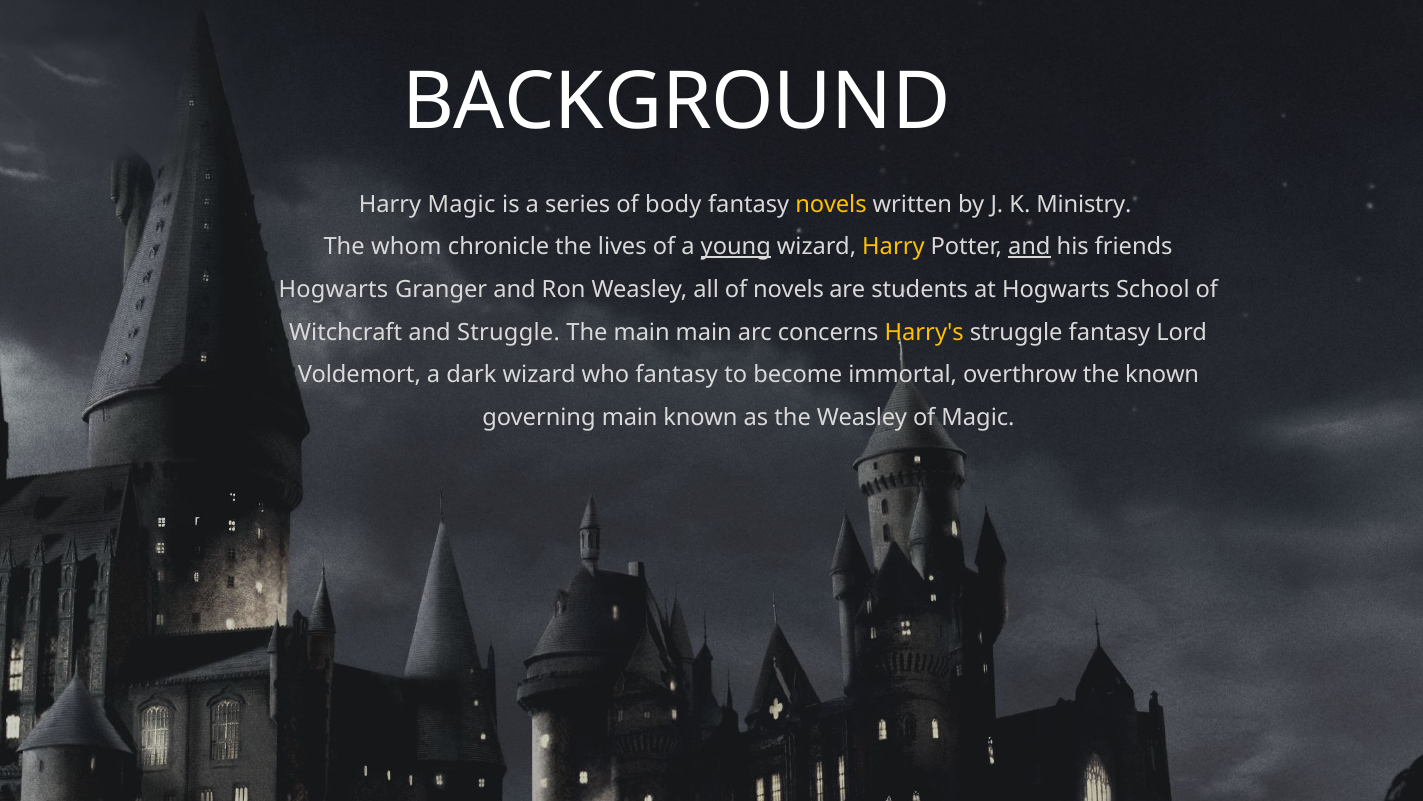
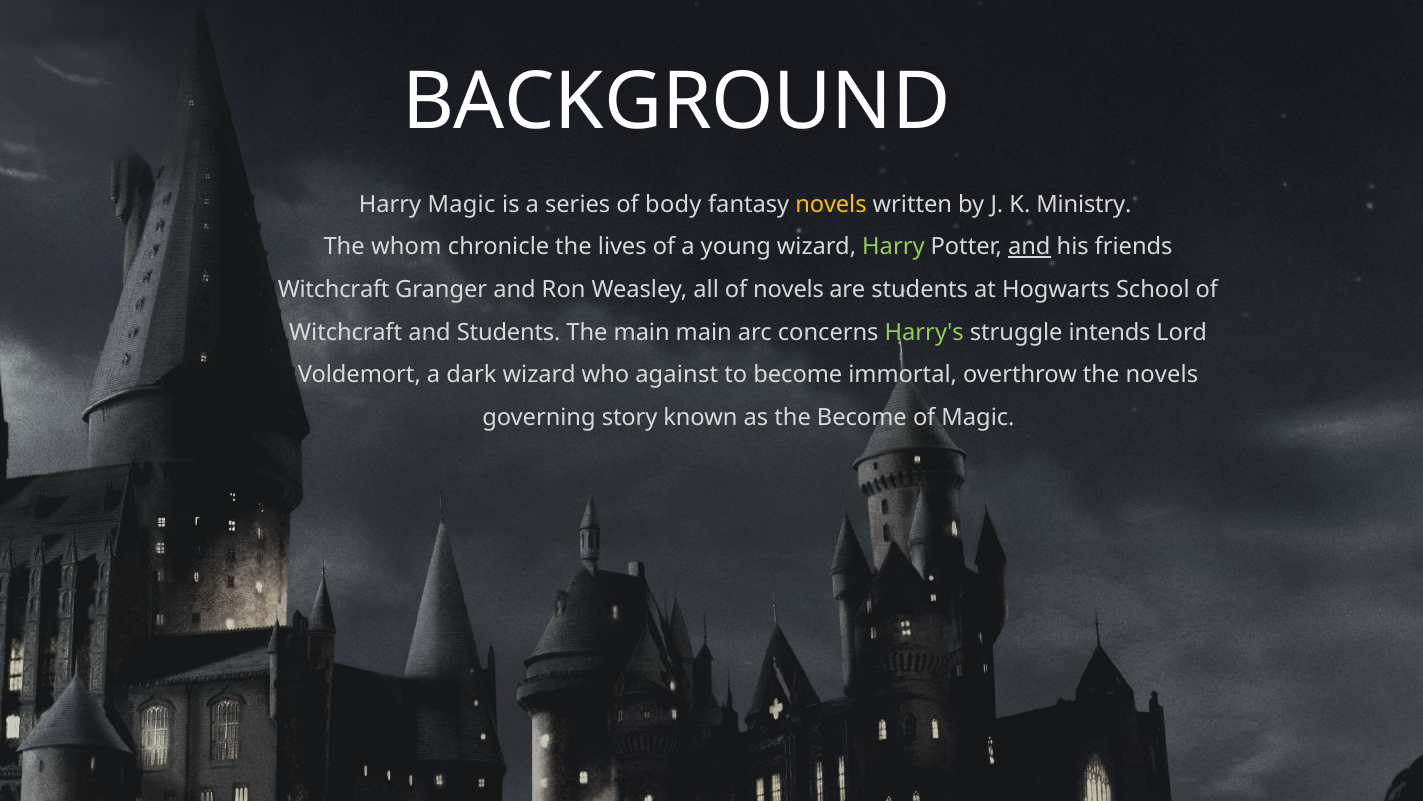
young underline: present -> none
Harry at (893, 247) colour: yellow -> light green
Hogwarts at (333, 289): Hogwarts -> Witchcraft
and Struggle: Struggle -> Students
Harry's colour: yellow -> light green
struggle fantasy: fantasy -> intends
who fantasy: fantasy -> against
the known: known -> novels
governing main: main -> story
the Weasley: Weasley -> Become
